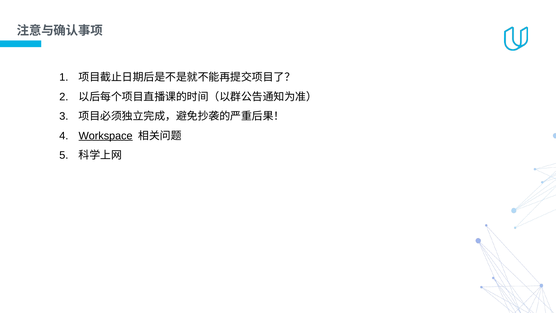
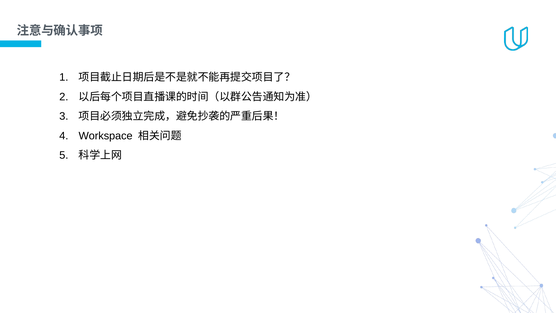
Workspace underline: present -> none
